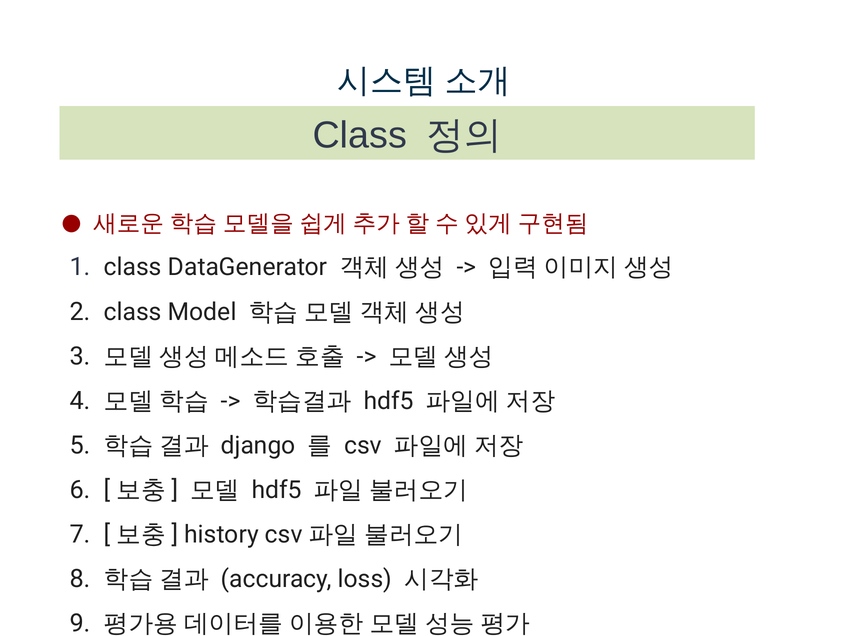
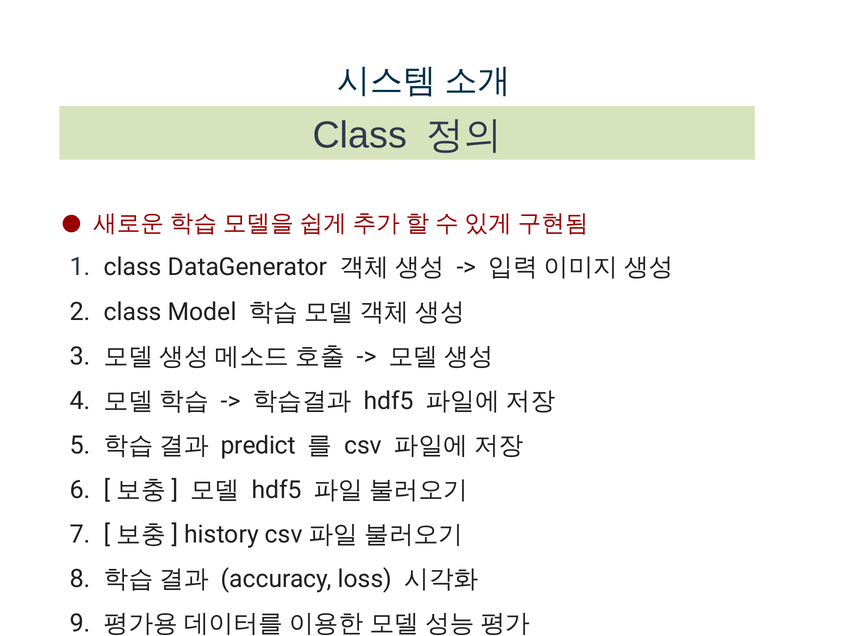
django: django -> predict
